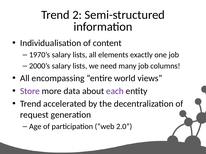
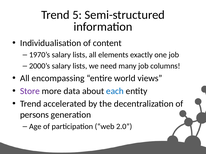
2: 2 -> 5
each colour: purple -> blue
request: request -> persons
